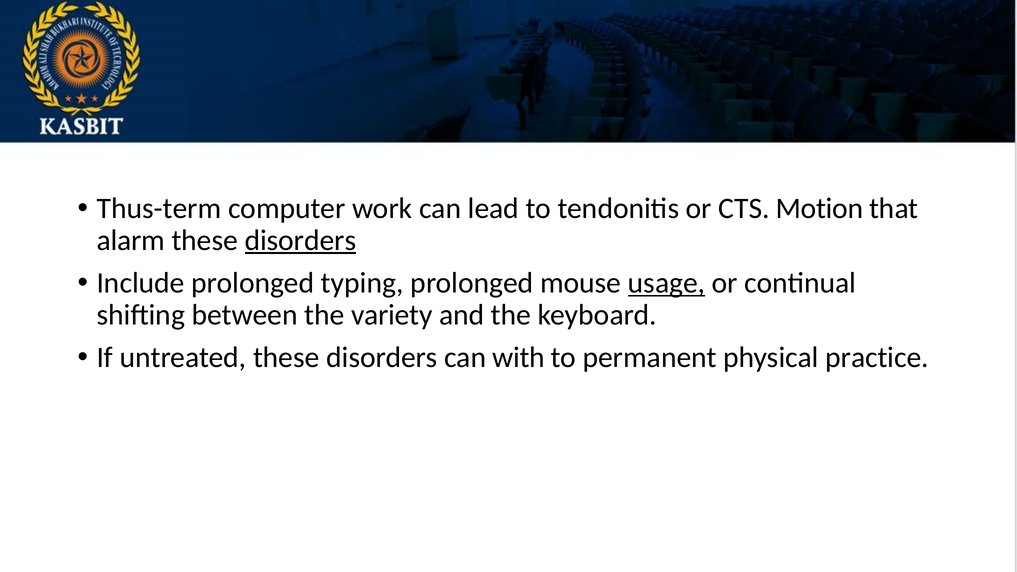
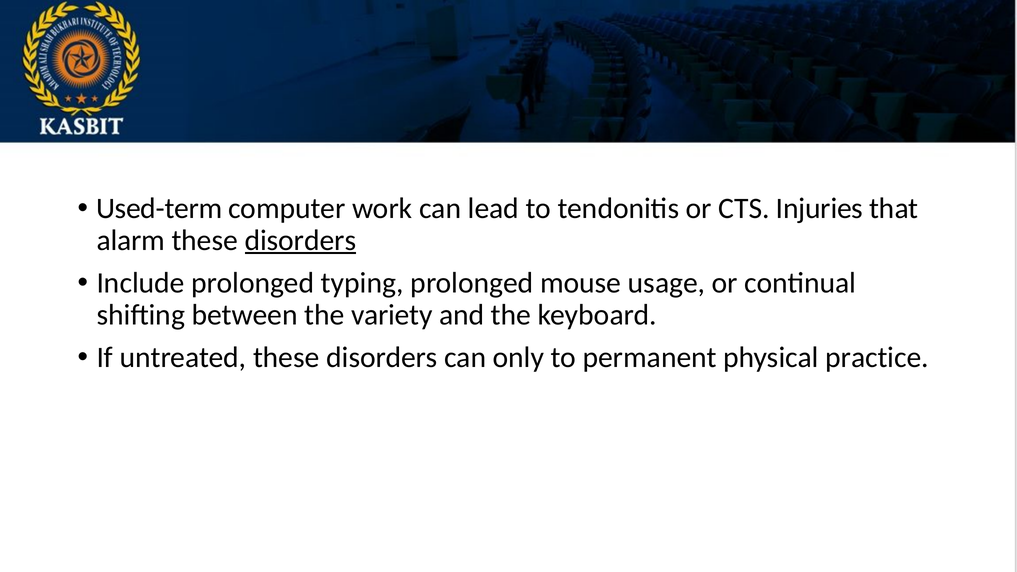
Thus-term: Thus-term -> Used-term
Motion: Motion -> Injuries
usage underline: present -> none
with: with -> only
